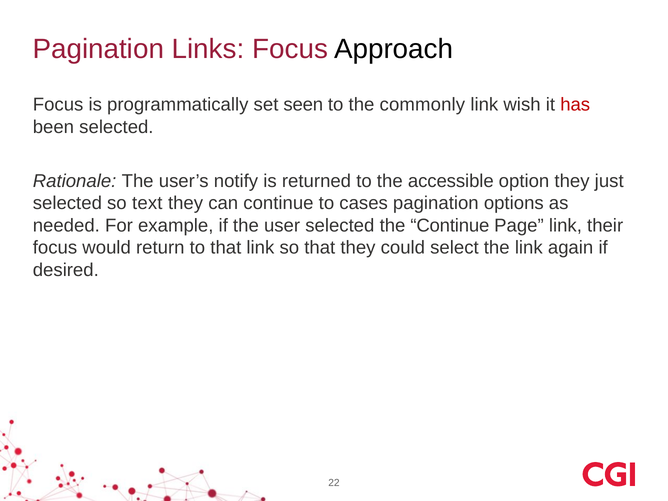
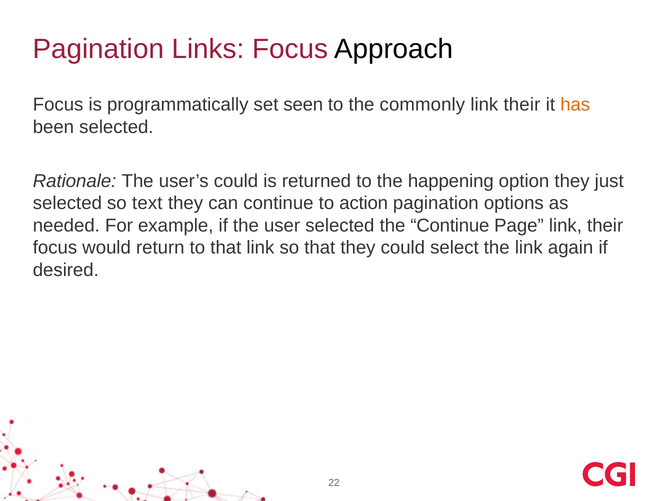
wish at (522, 105): wish -> their
has colour: red -> orange
user’s notify: notify -> could
accessible: accessible -> happening
cases: cases -> action
